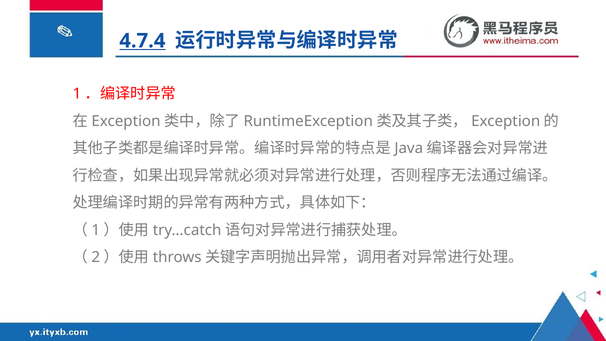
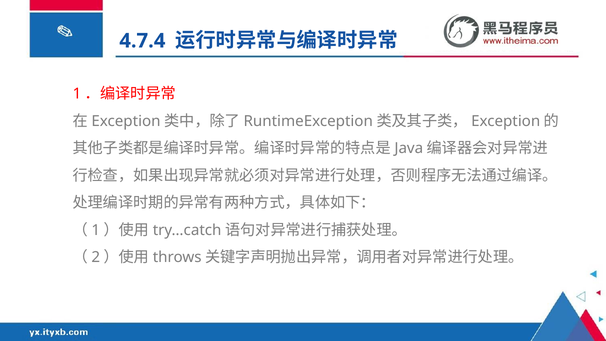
4.7.4 underline: present -> none
